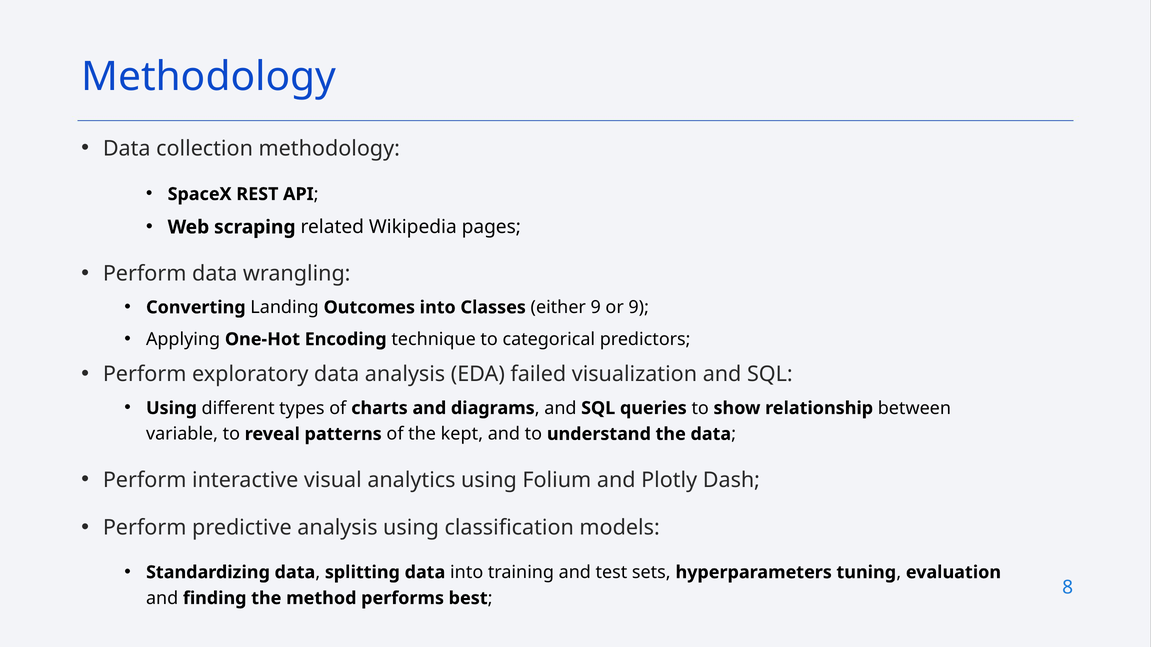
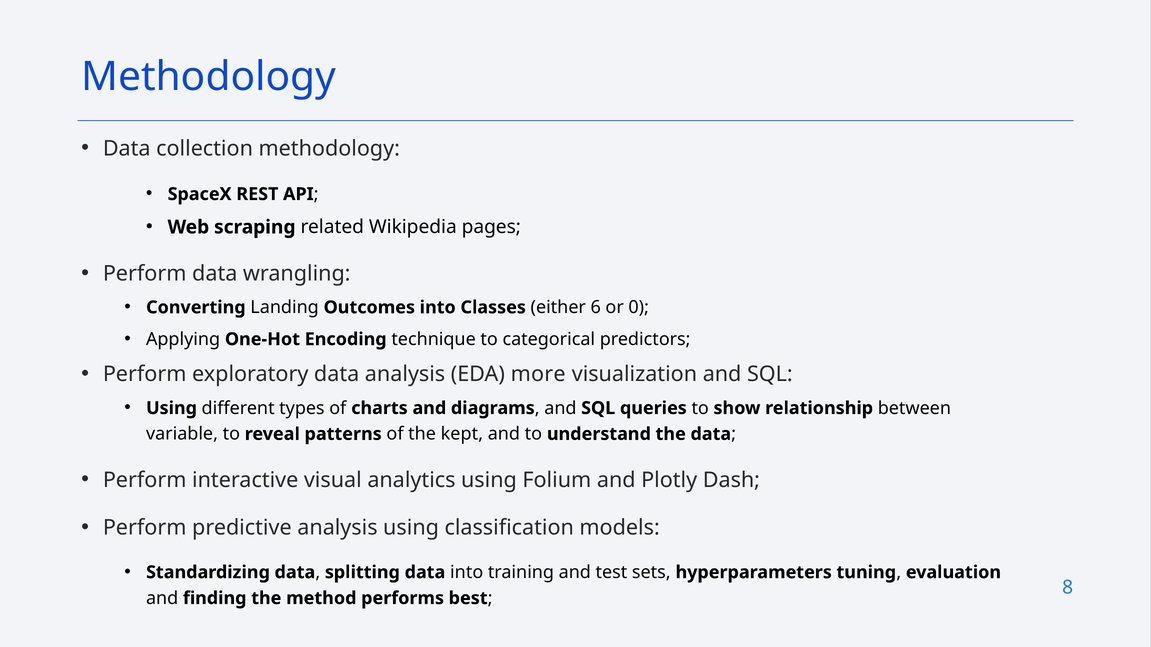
either 9: 9 -> 6
or 9: 9 -> 0
failed: failed -> more
